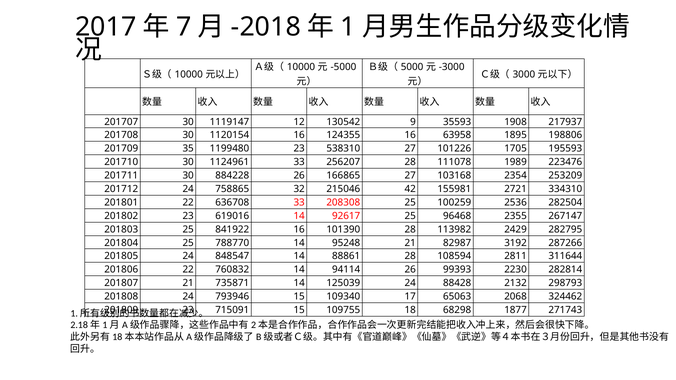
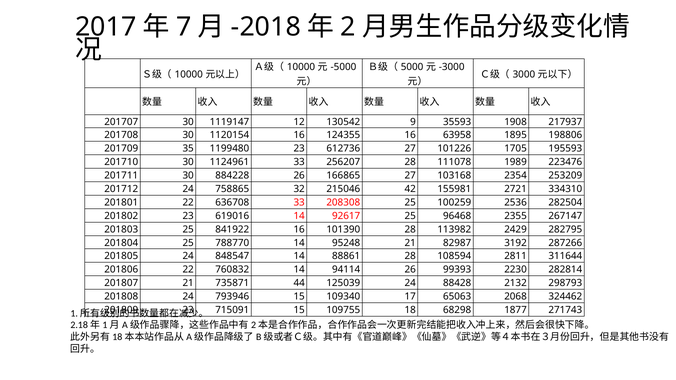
1: 1 -> 2
538310: 538310 -> 612736
735871 14: 14 -> 44
